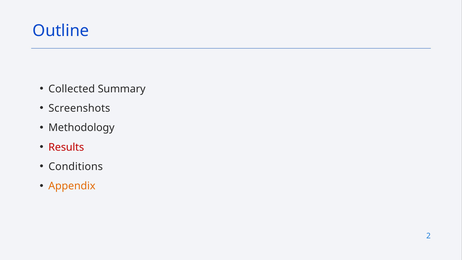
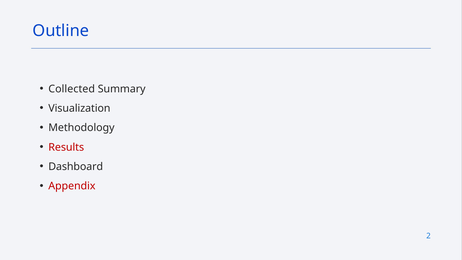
Screenshots: Screenshots -> Visualization
Conditions: Conditions -> Dashboard
Appendix colour: orange -> red
